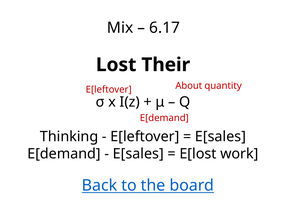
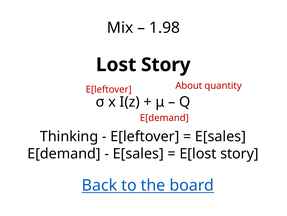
6.17: 6.17 -> 1.98
Lost Their: Their -> Story
E[lost work: work -> story
